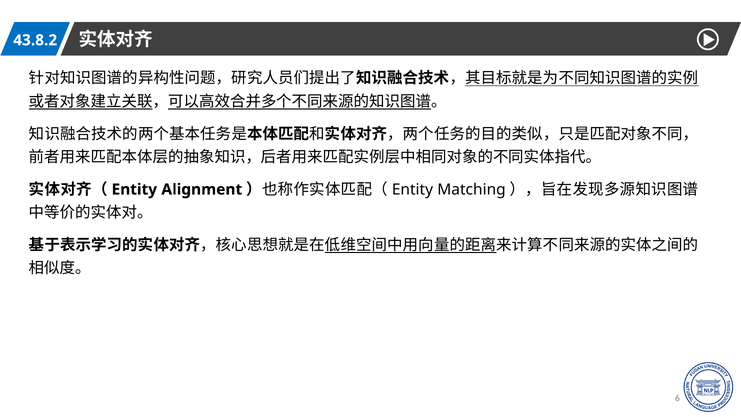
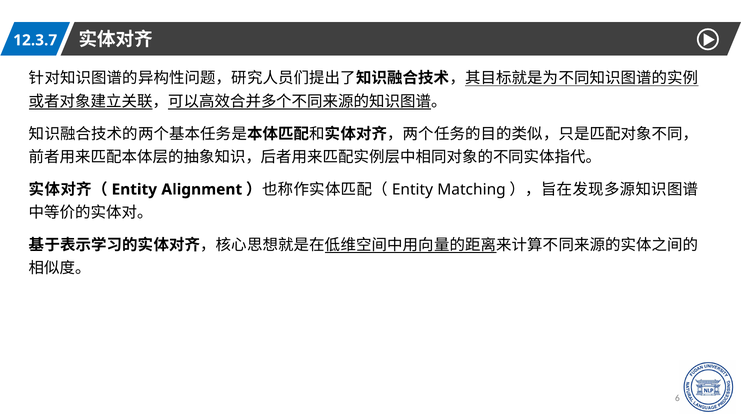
43.8.2: 43.8.2 -> 12.3.7
